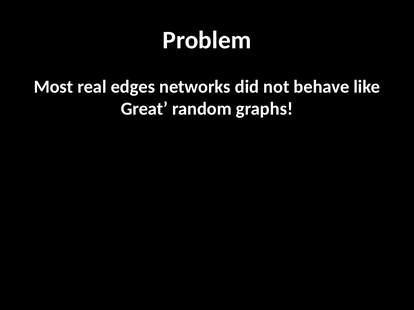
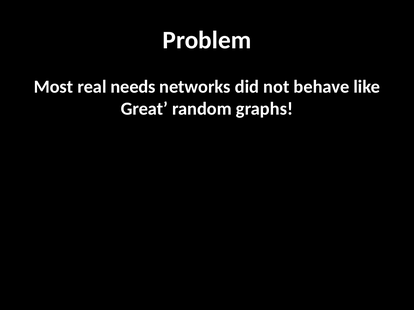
edges: edges -> needs
